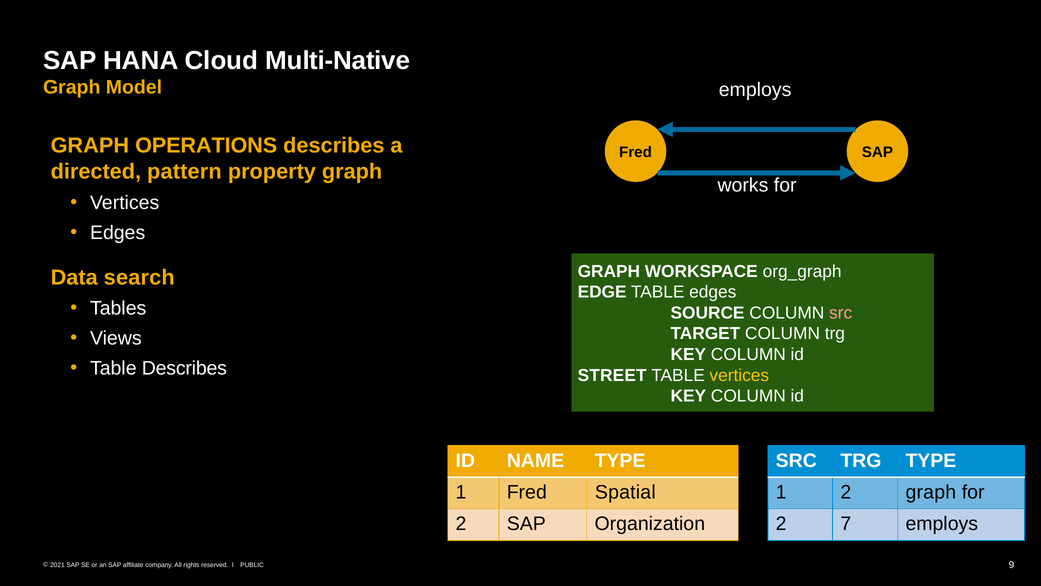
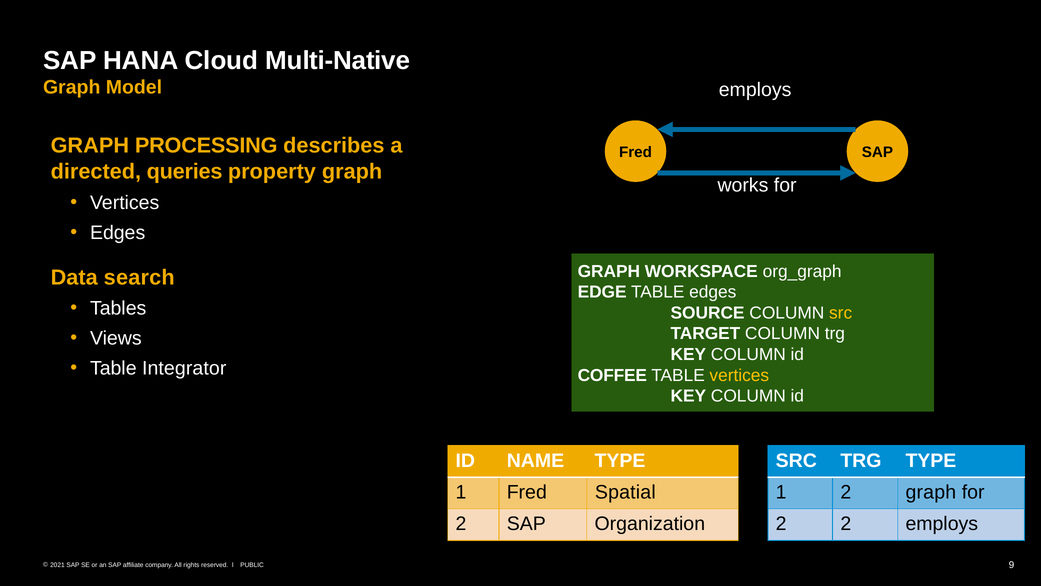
OPERATIONS: OPERATIONS -> PROCESSING
pattern: pattern -> queries
src at (841, 313) colour: pink -> yellow
Table Describes: Describes -> Integrator
STREET: STREET -> COFFEE
2 7: 7 -> 2
